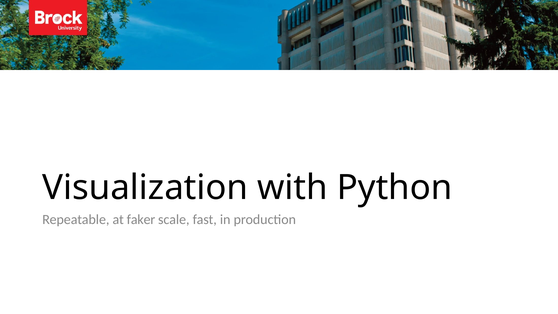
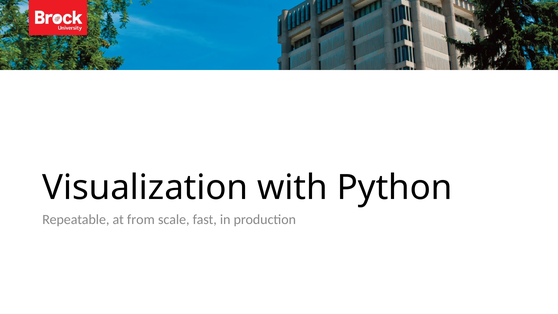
faker: faker -> from
